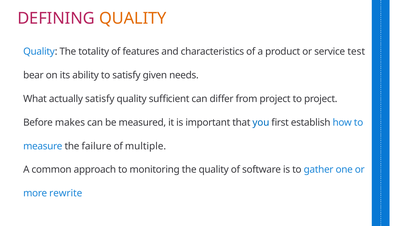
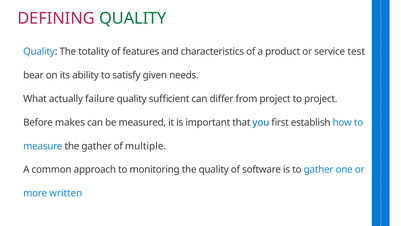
QUALITY at (133, 19) colour: orange -> green
actually satisfy: satisfy -> failure
the failure: failure -> gather
rewrite: rewrite -> written
